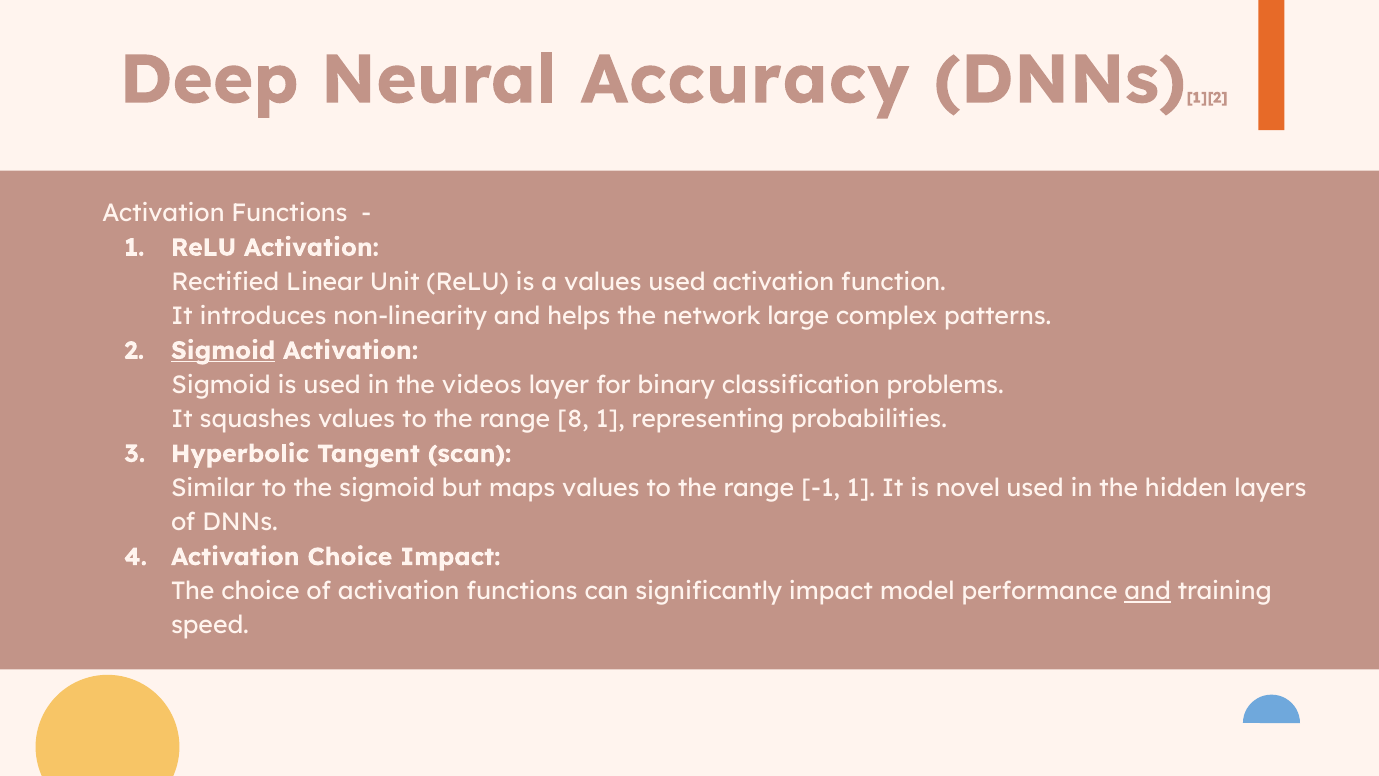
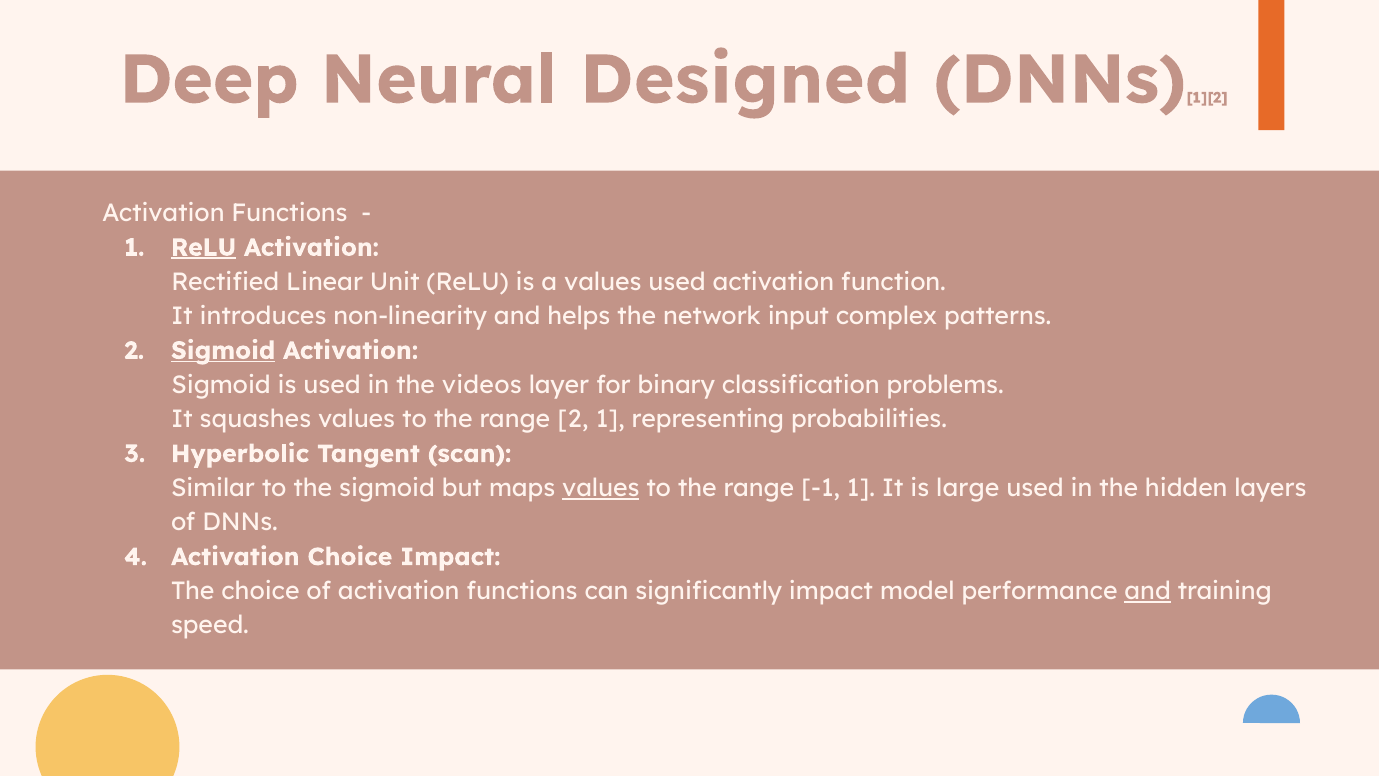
Accuracy: Accuracy -> Designed
ReLU at (204, 247) underline: none -> present
large: large -> input
range 8: 8 -> 2
values at (601, 488) underline: none -> present
novel: novel -> large
